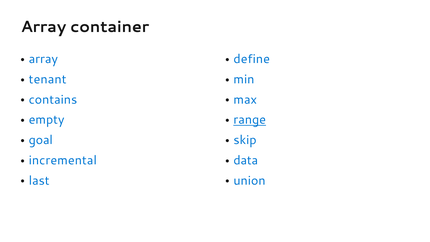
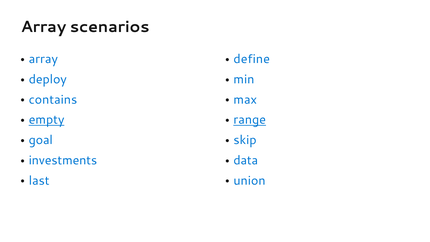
container: container -> scenarios
tenant: tenant -> deploy
empty underline: none -> present
incremental: incremental -> investments
